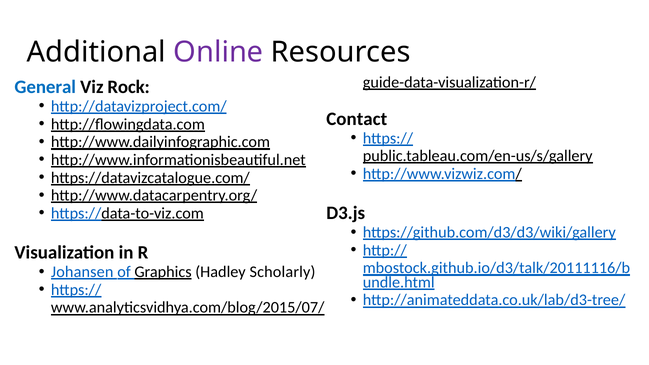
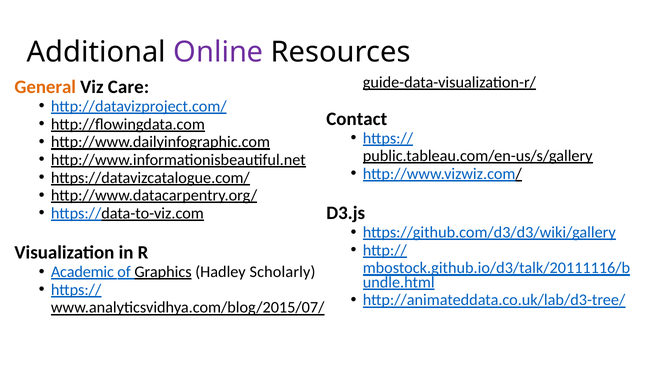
General colour: blue -> orange
Rock: Rock -> Care
Johansen: Johansen -> Academic
